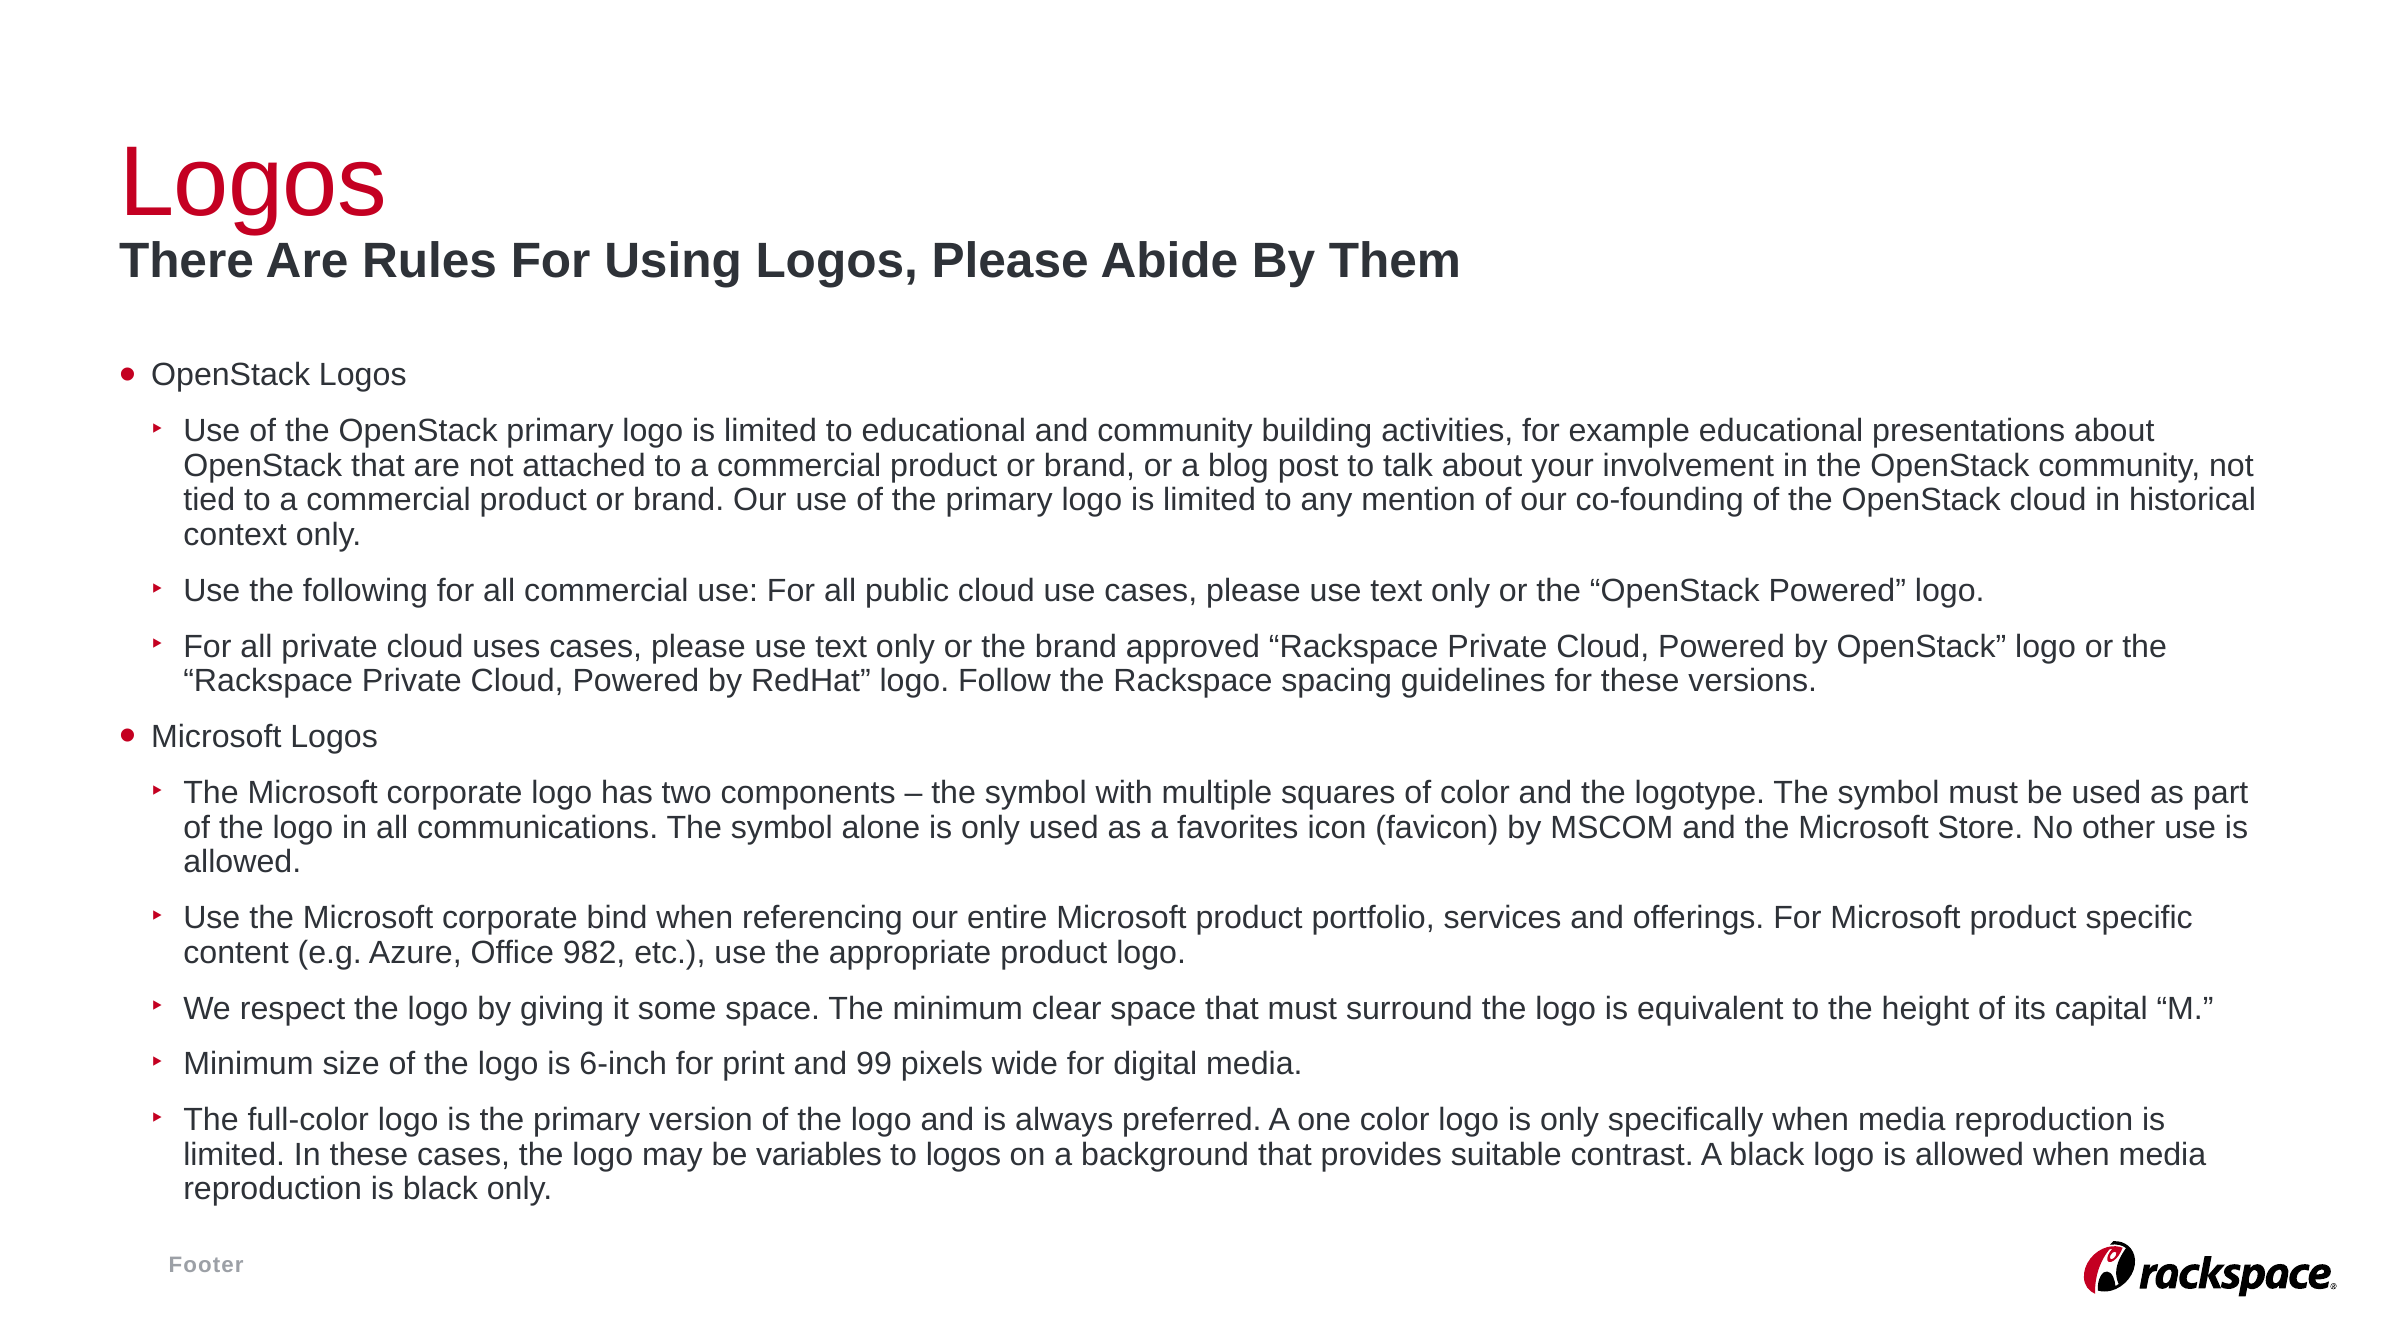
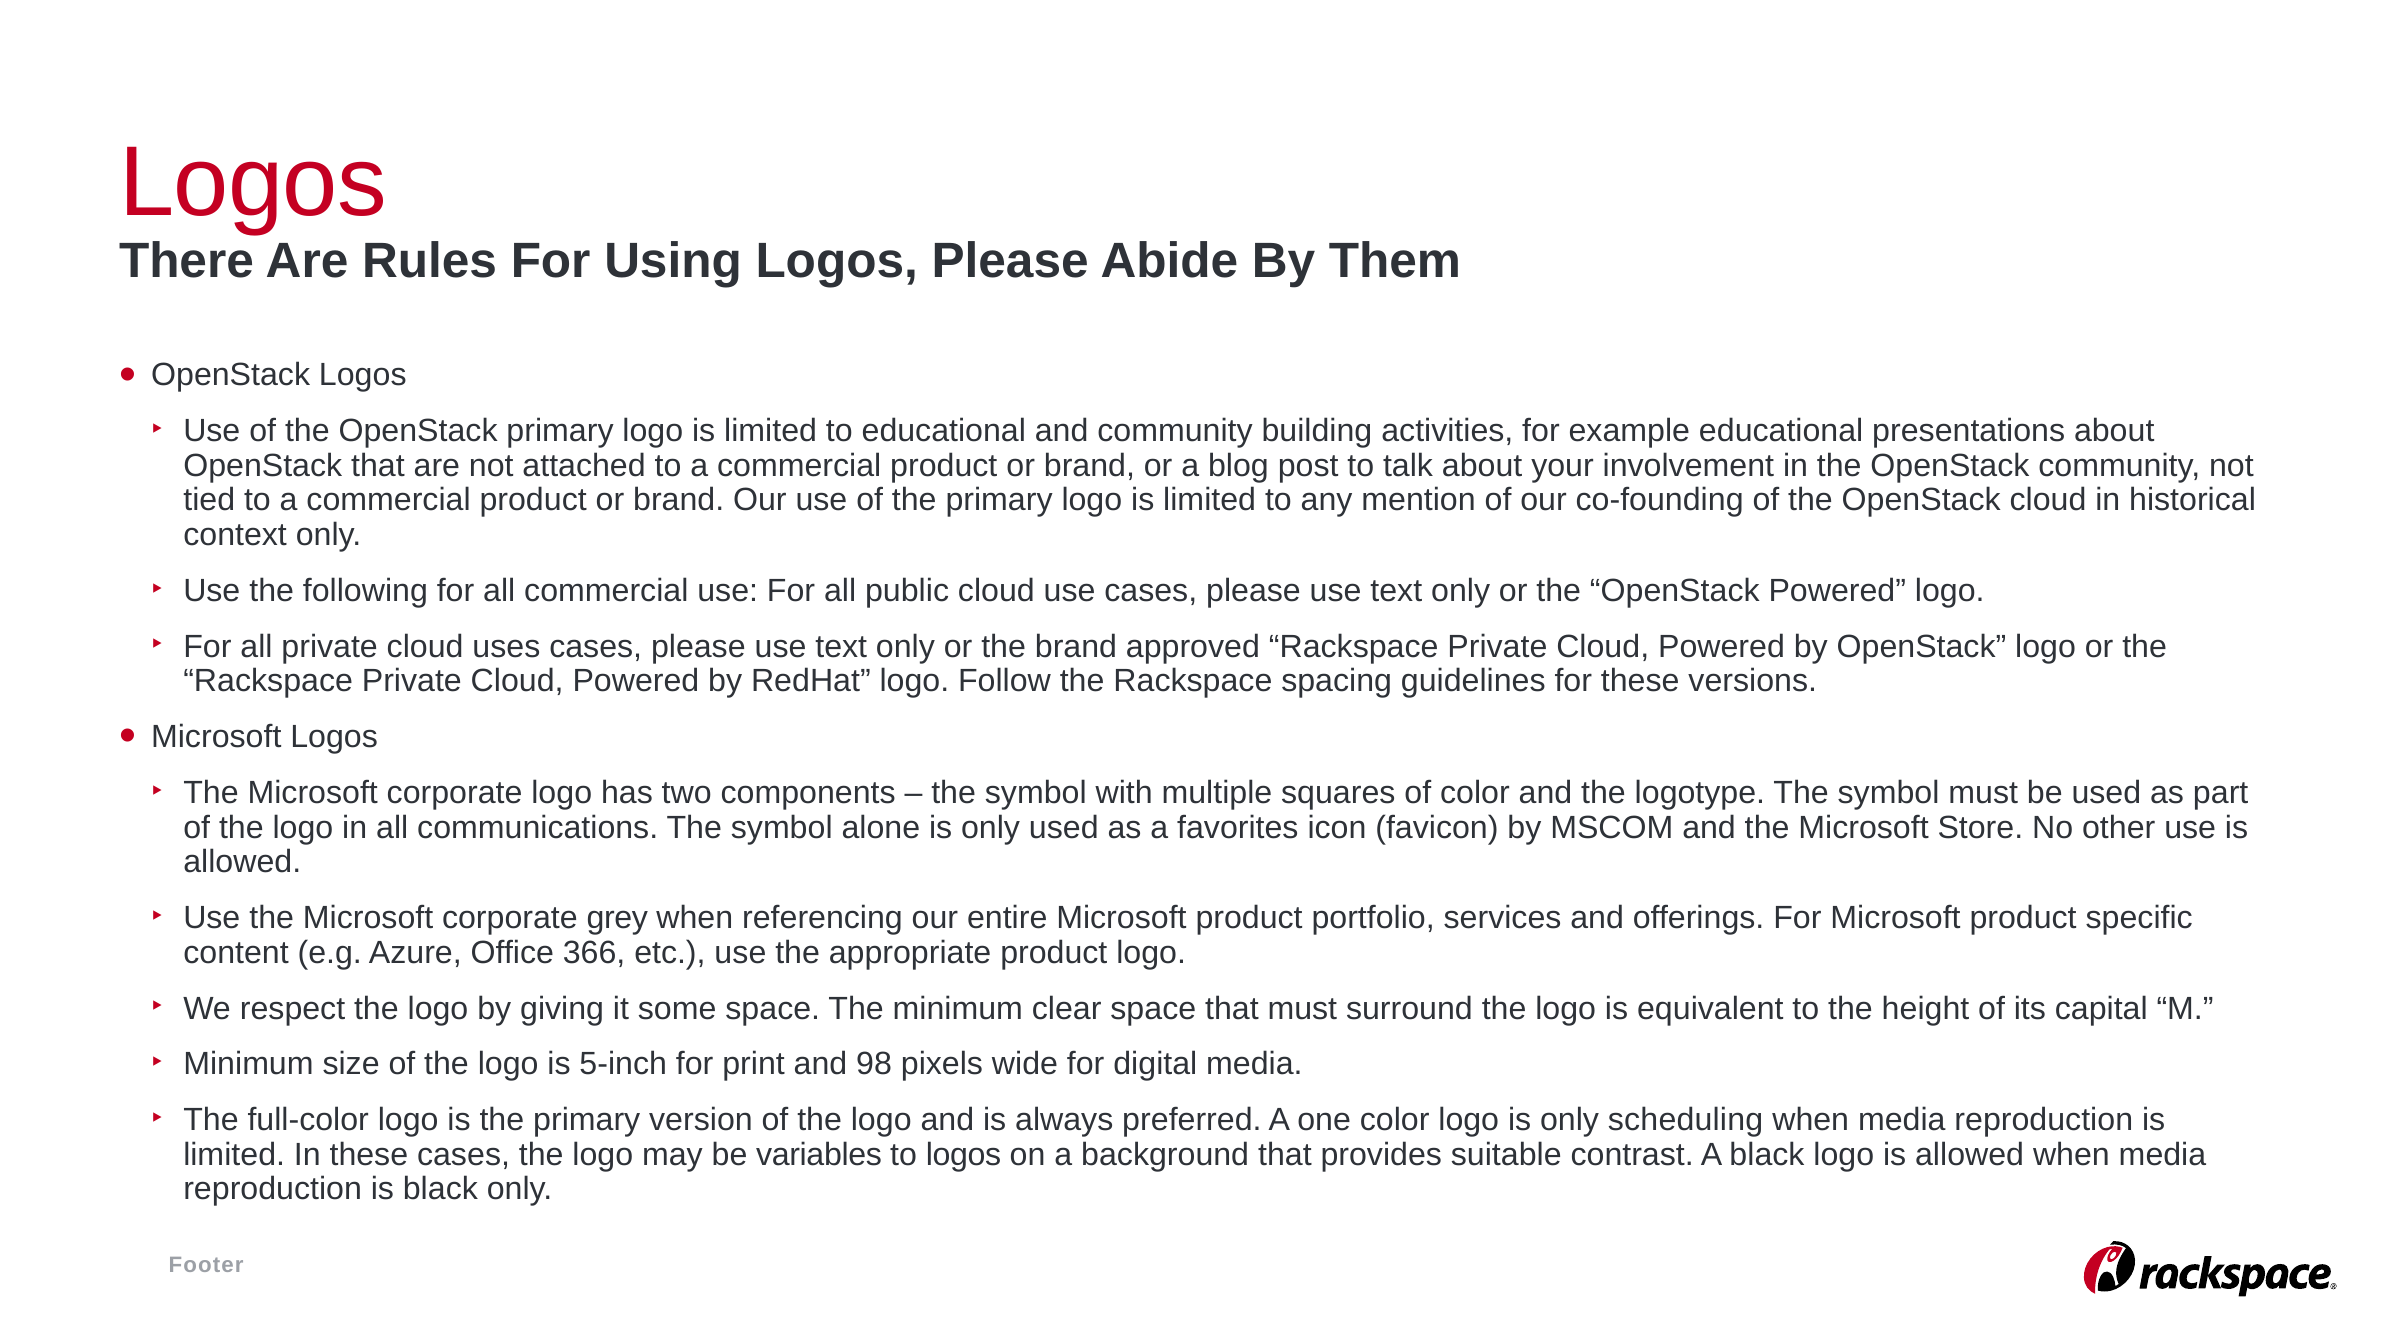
bind: bind -> grey
982: 982 -> 366
6-inch: 6-inch -> 5-inch
99: 99 -> 98
specifically: specifically -> scheduling
